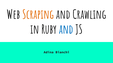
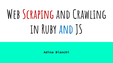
Scraping colour: orange -> red
